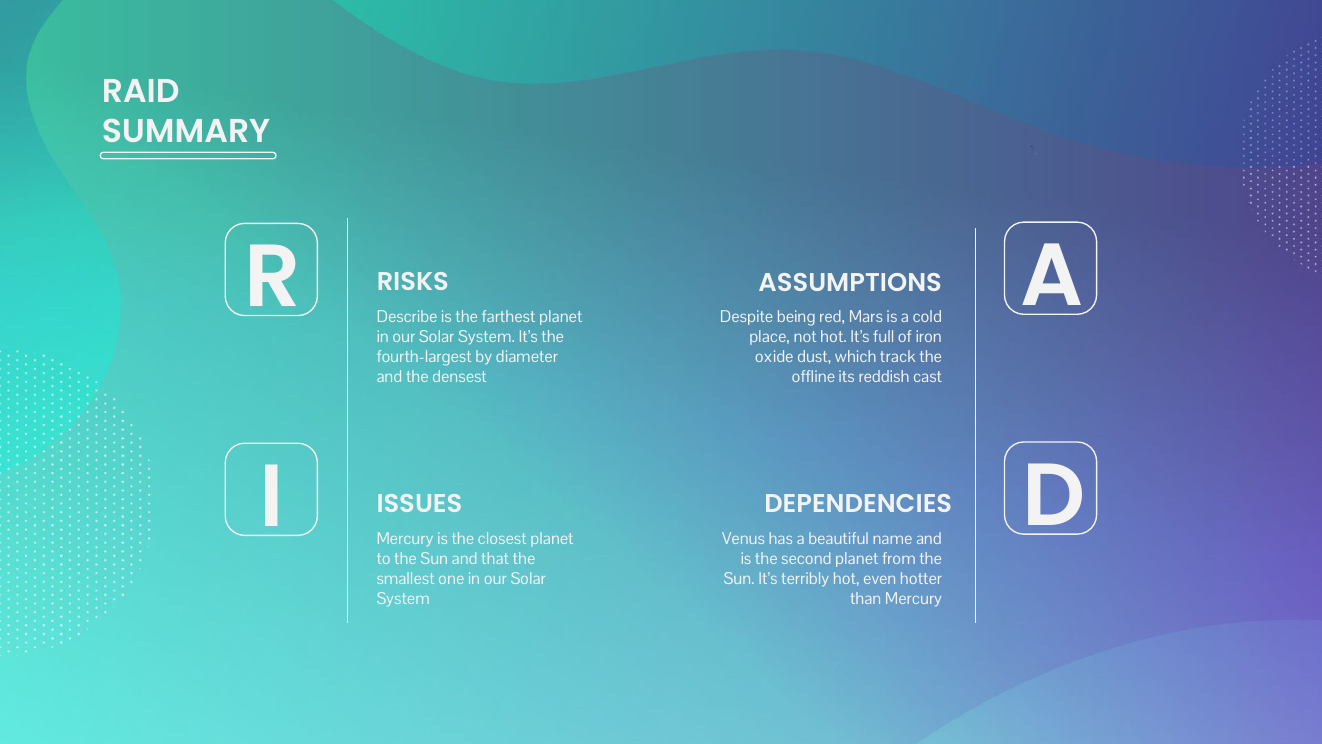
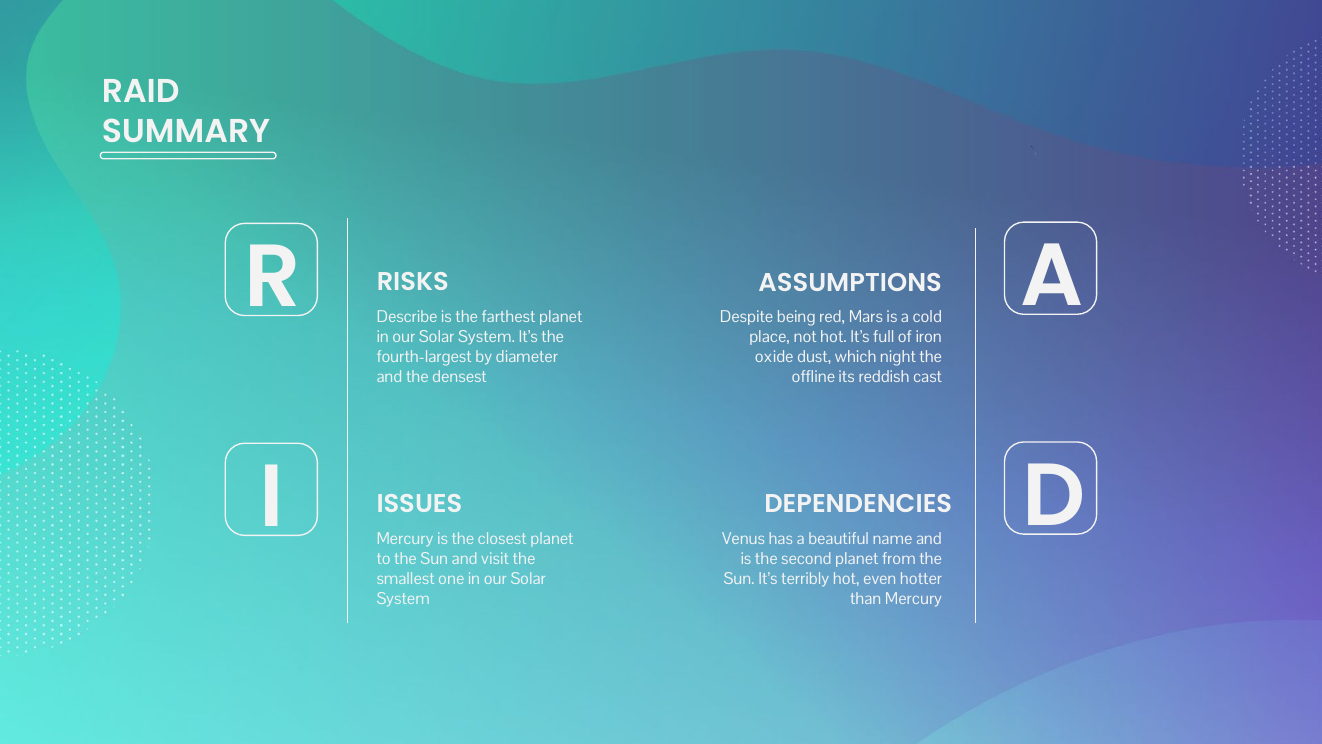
track: track -> night
that: that -> visit
